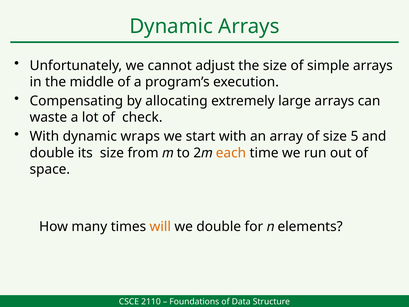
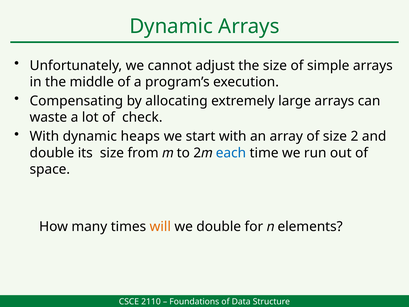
wraps: wraps -> heaps
size 5: 5 -> 2
each colour: orange -> blue
